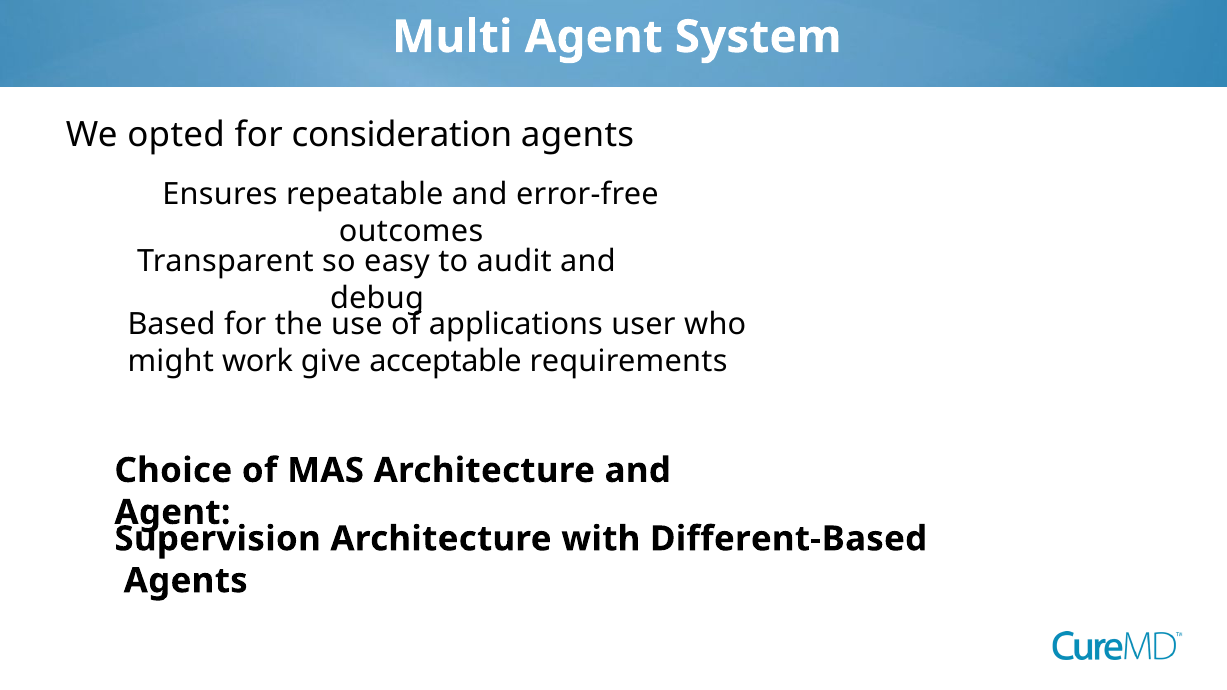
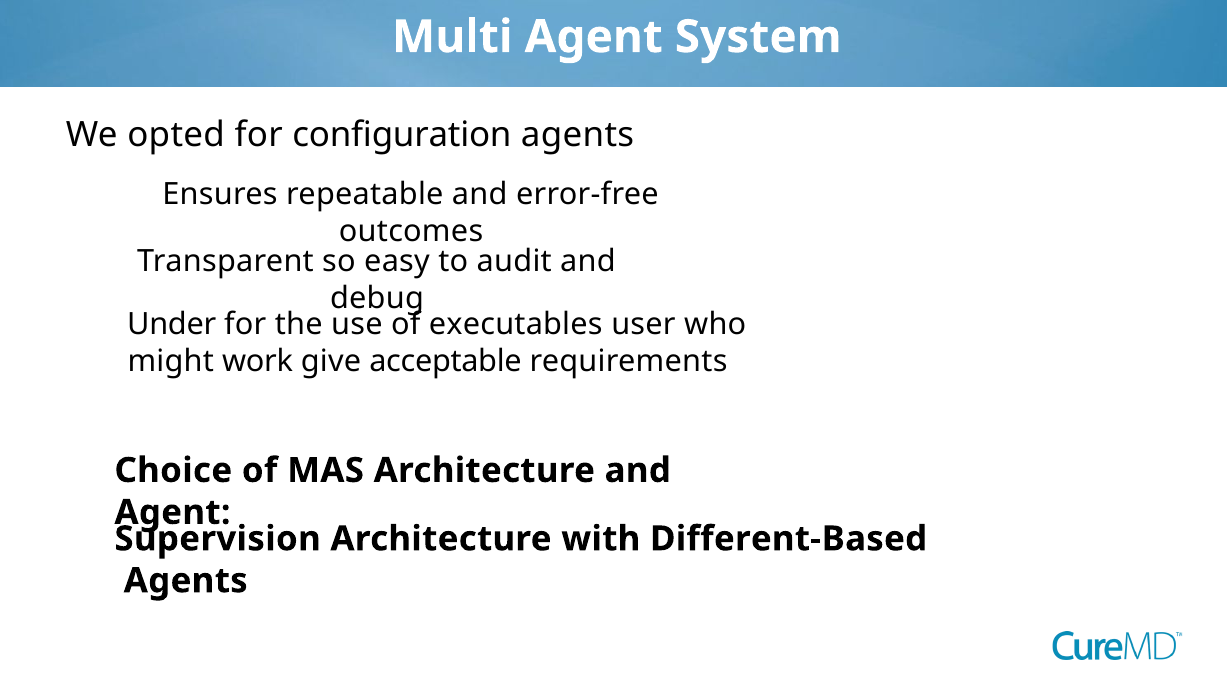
consideration: consideration -> configuration
Based: Based -> Under
applications: applications -> executables
